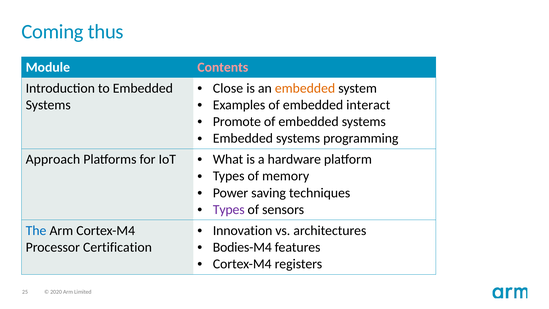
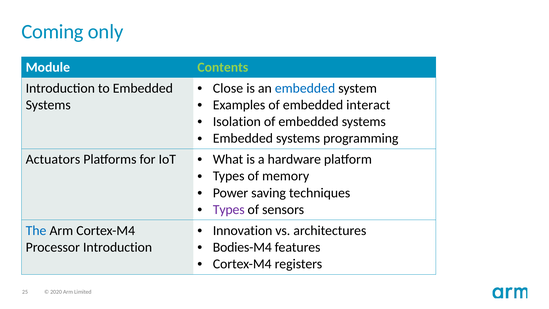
thus: thus -> only
Contents colour: pink -> light green
embedded at (305, 88) colour: orange -> blue
Promote: Promote -> Isolation
Approach: Approach -> Actuators
Processor Certification: Certification -> Introduction
